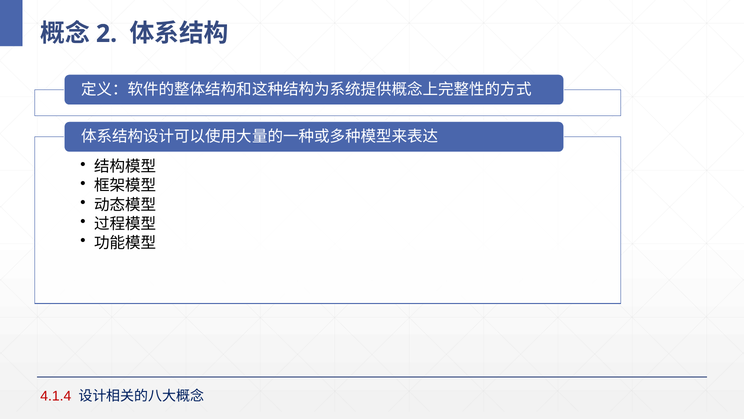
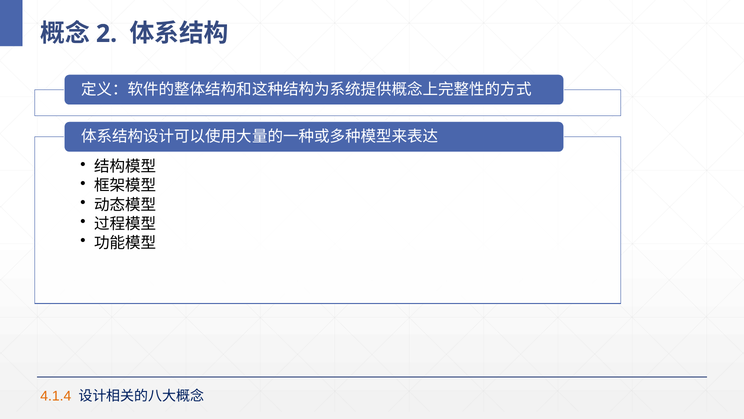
4.1.4 colour: red -> orange
